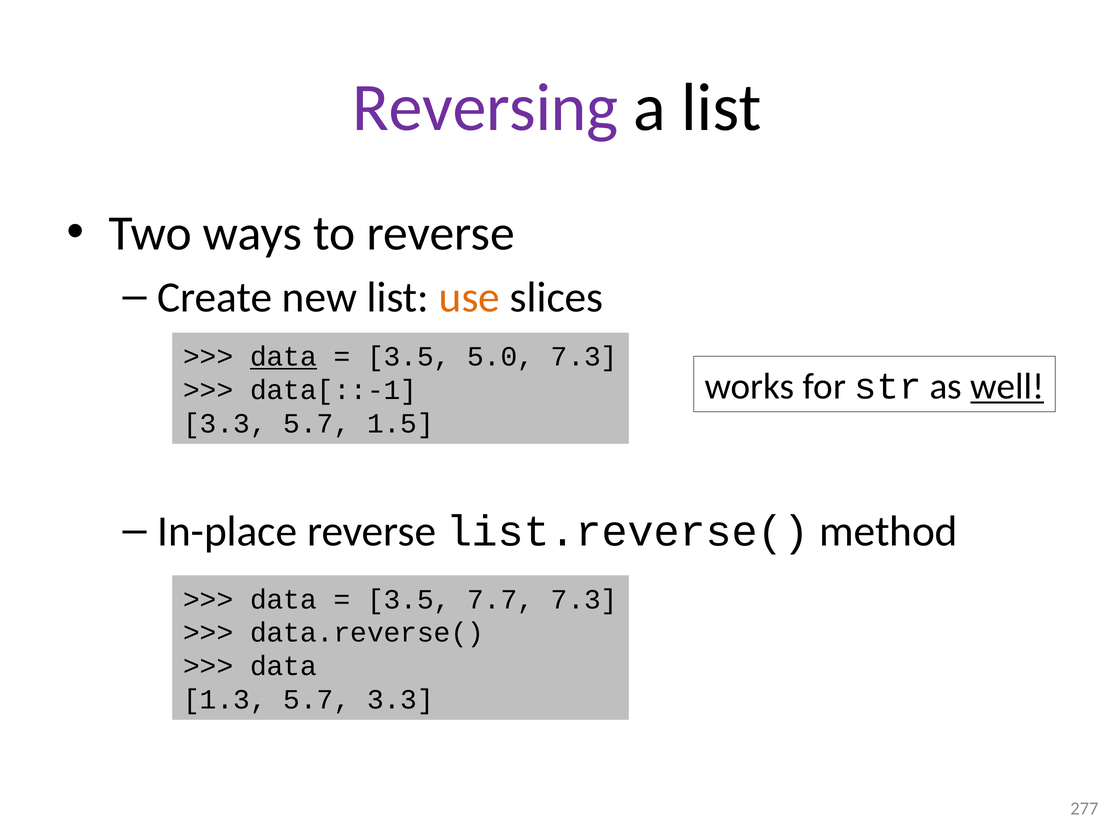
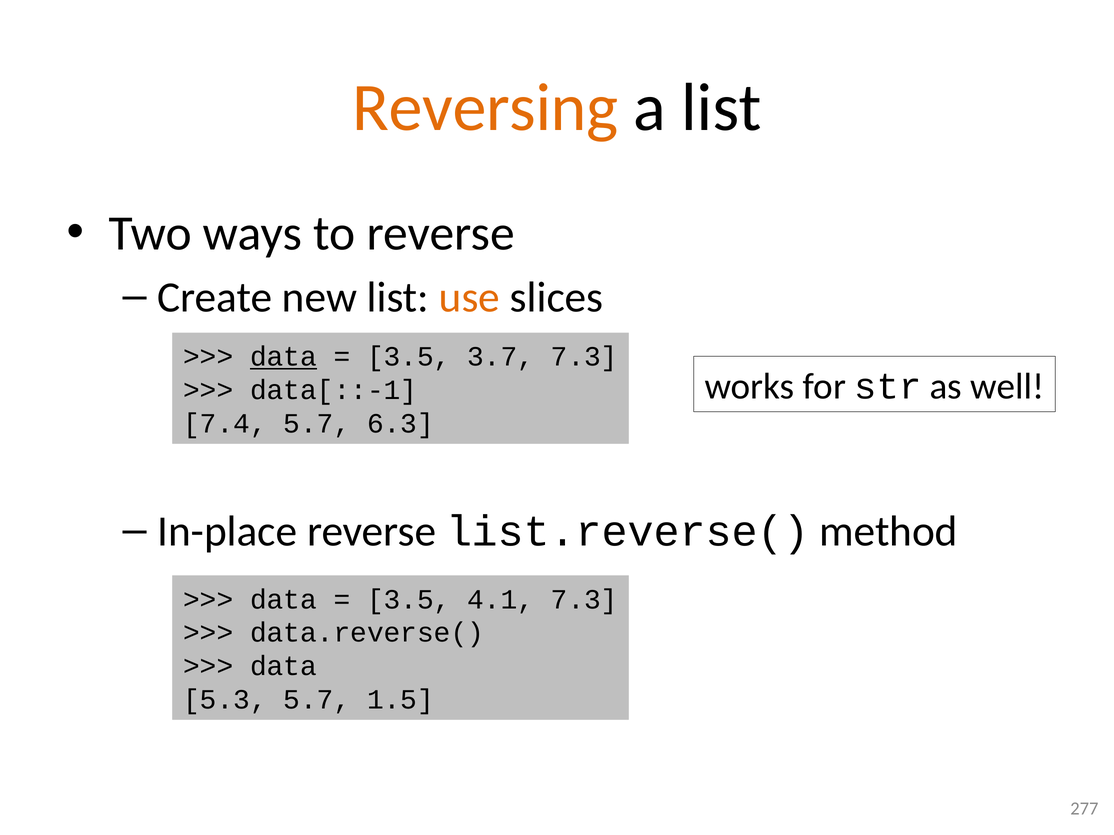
Reversing colour: purple -> orange
5.0: 5.0 -> 3.7
well underline: present -> none
3.3 at (225, 424): 3.3 -> 7.4
1.5: 1.5 -> 6.3
7.7: 7.7 -> 4.1
1.3: 1.3 -> 5.3
5.7 3.3: 3.3 -> 1.5
